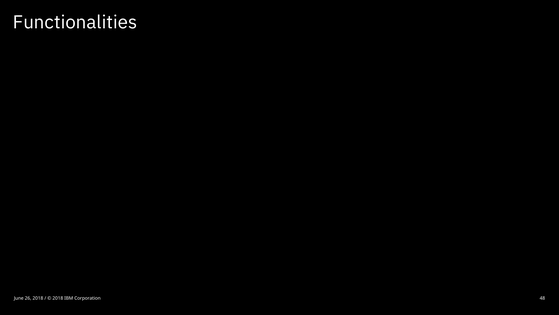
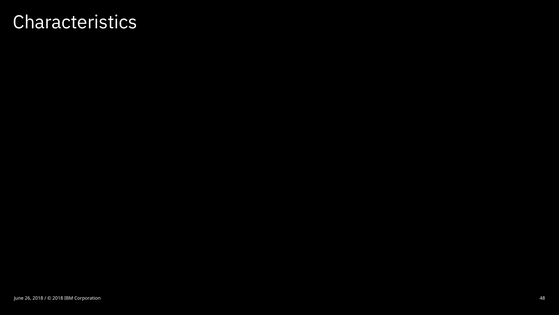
Functionalities: Functionalities -> Characteristics
